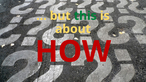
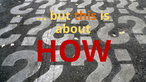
this colour: green -> orange
